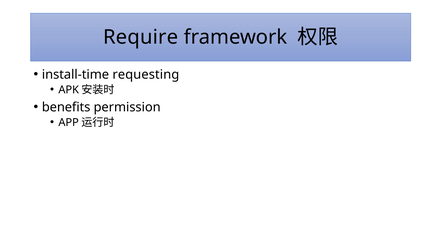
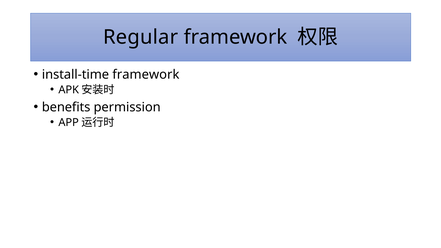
Require: Require -> Regular
install-time requesting: requesting -> framework
